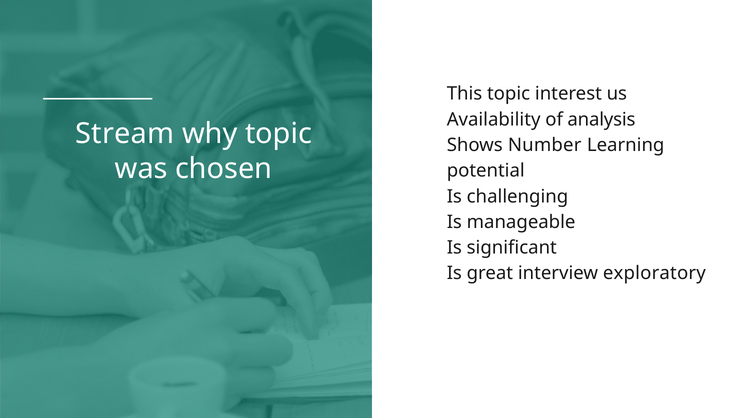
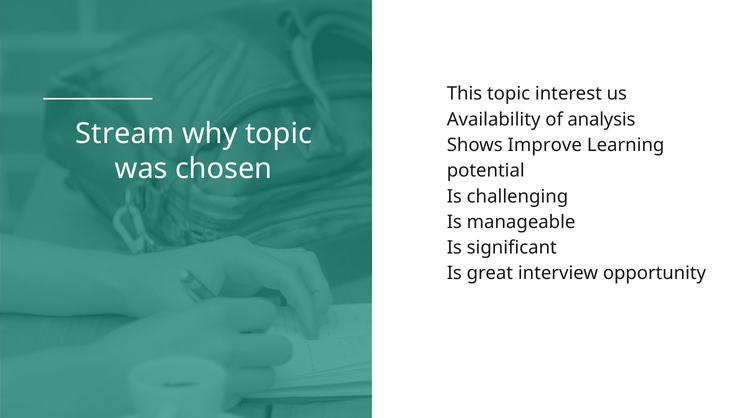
Number: Number -> Improve
exploratory: exploratory -> opportunity
